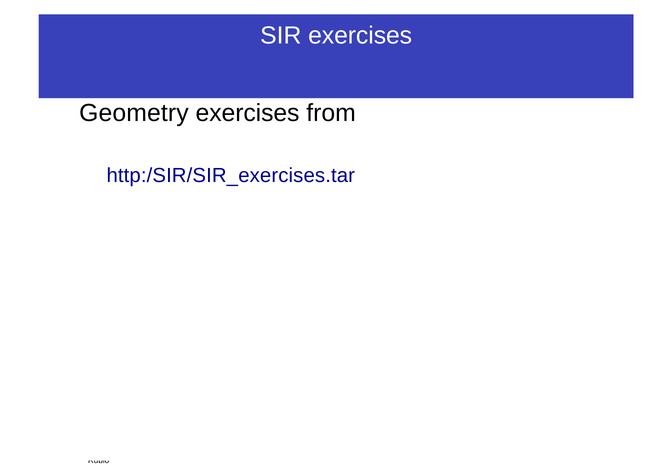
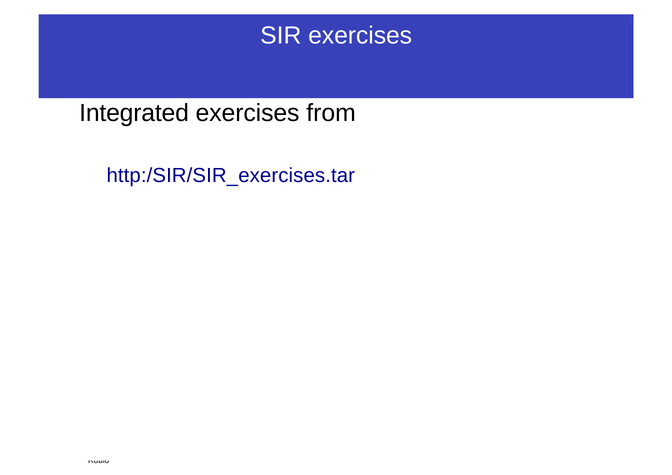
Geometry: Geometry -> Integrated
